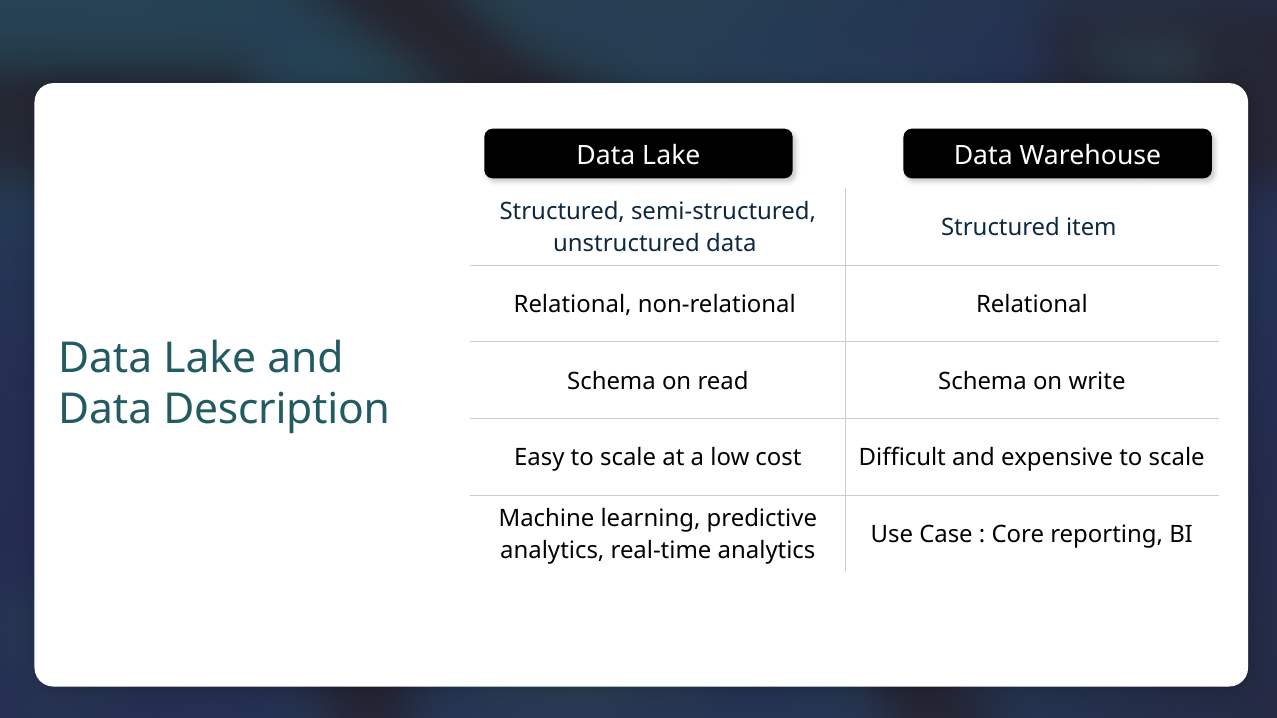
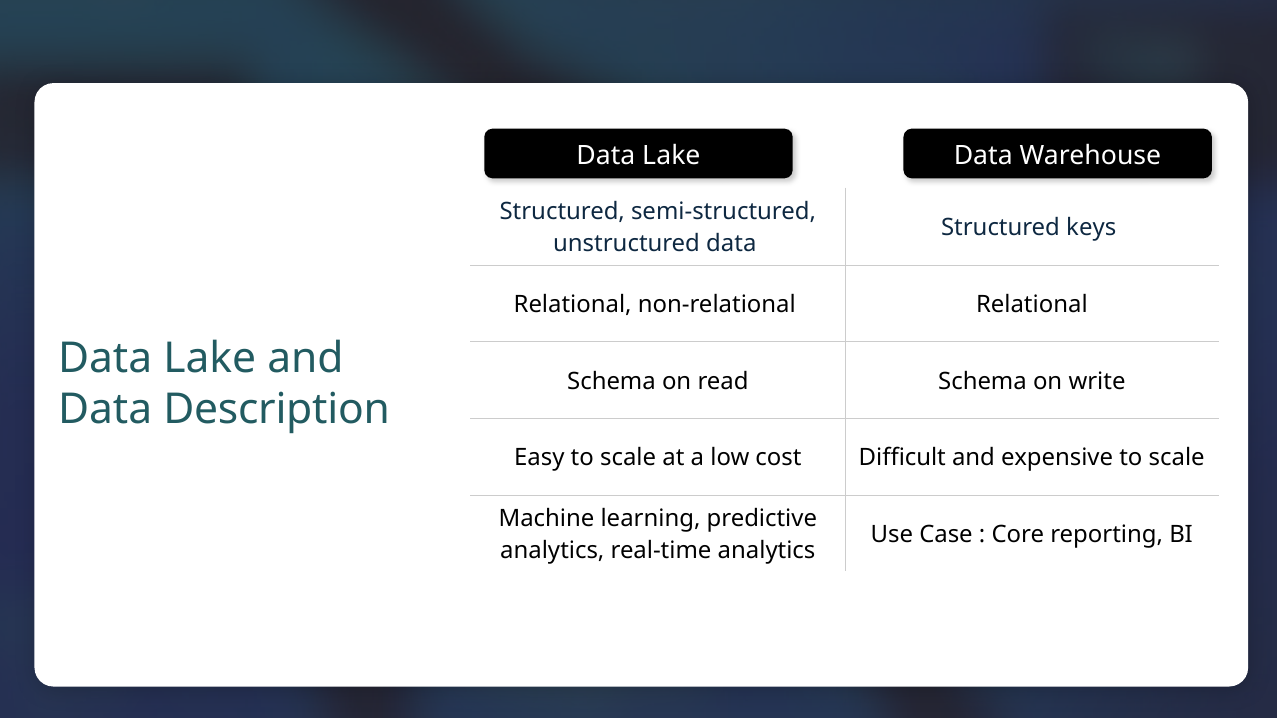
item: item -> keys
